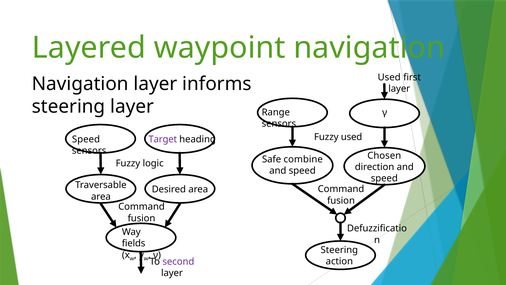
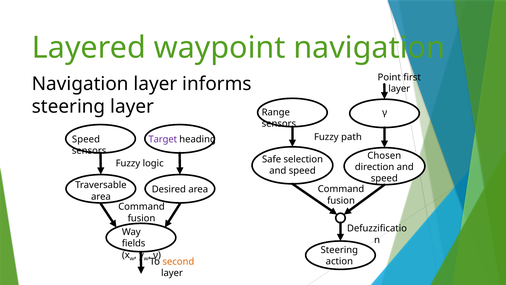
Used at (389, 77): Used -> Point
Fuzzy used: used -> path
combine: combine -> selection
second colour: purple -> orange
